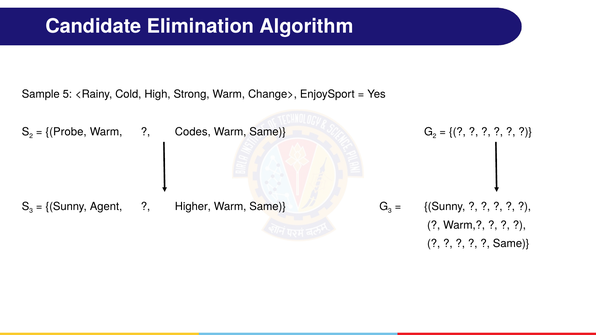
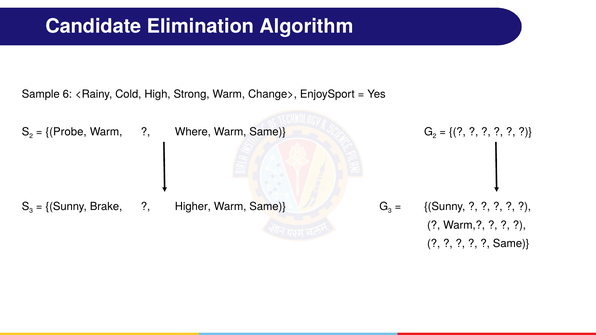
5: 5 -> 6
Codes: Codes -> Where
Agent: Agent -> Brake
